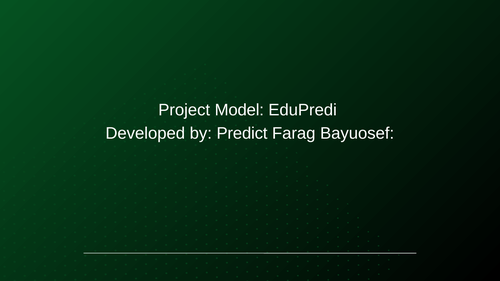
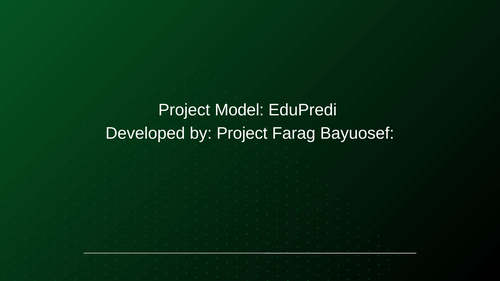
by Predict: Predict -> Project
